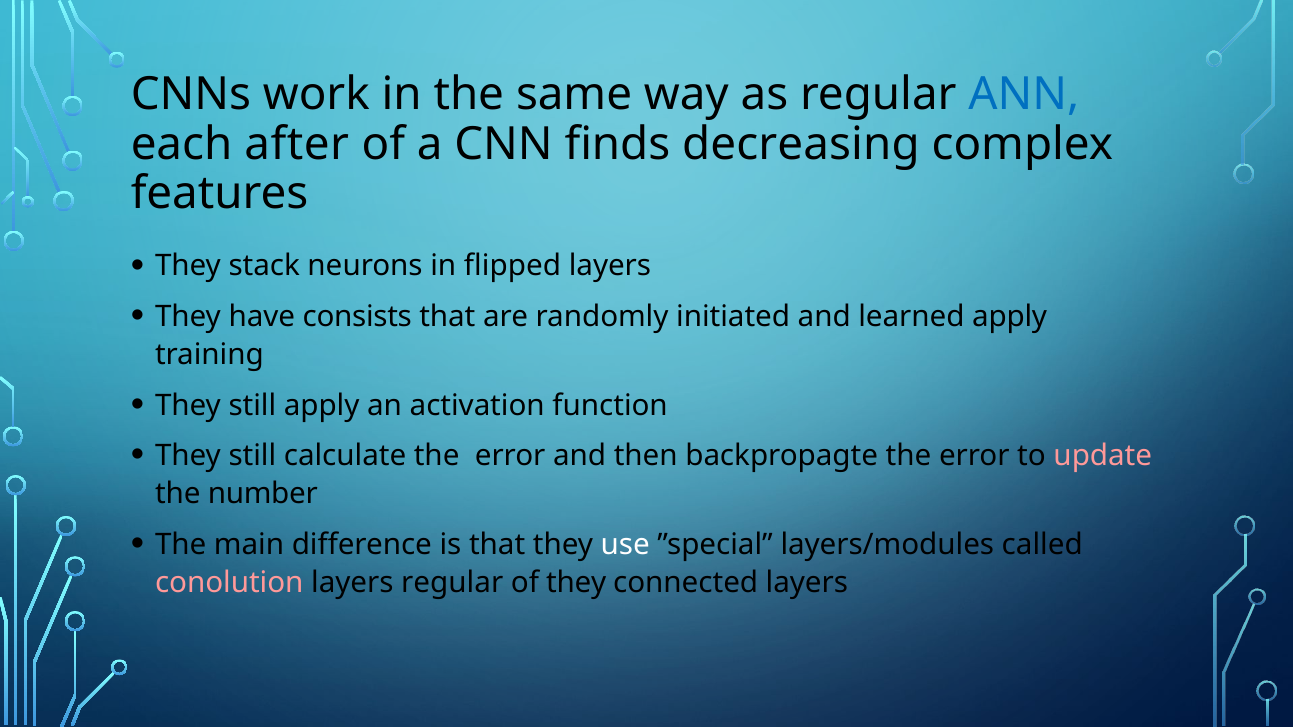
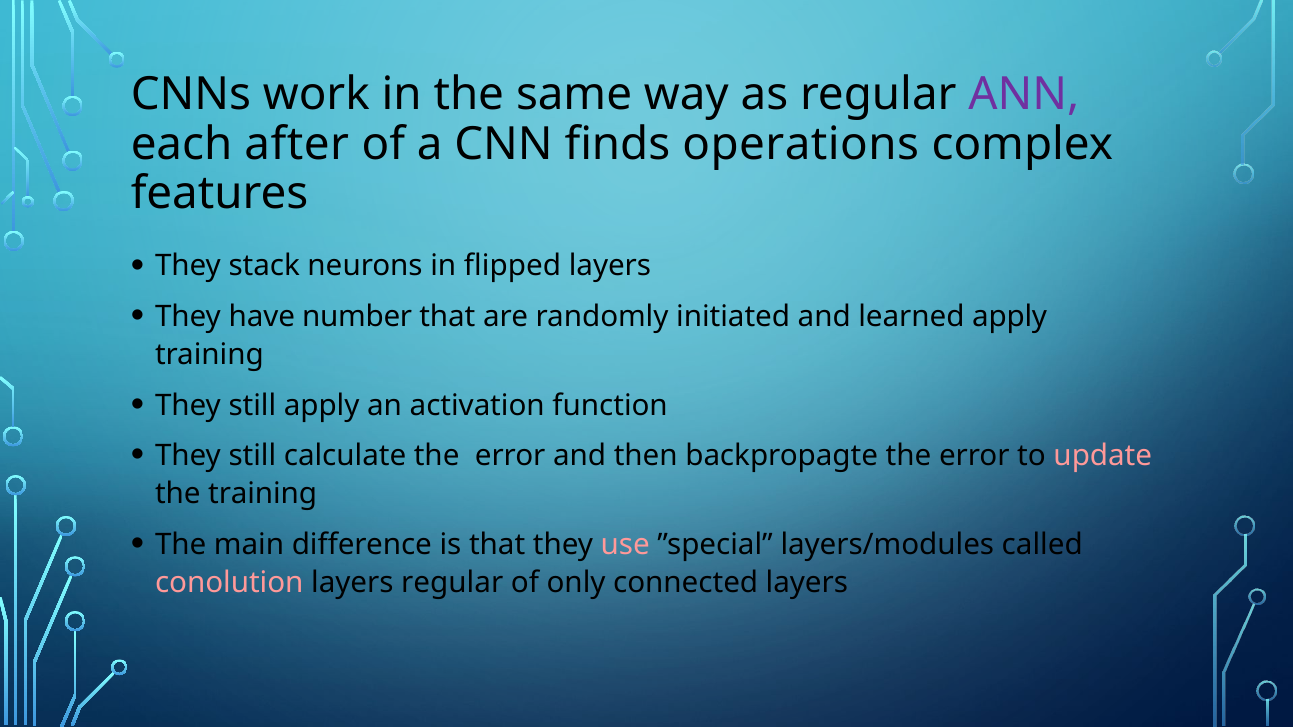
ANN colour: blue -> purple
decreasing: decreasing -> operations
consists: consists -> number
the number: number -> training
use colour: white -> pink
of they: they -> only
